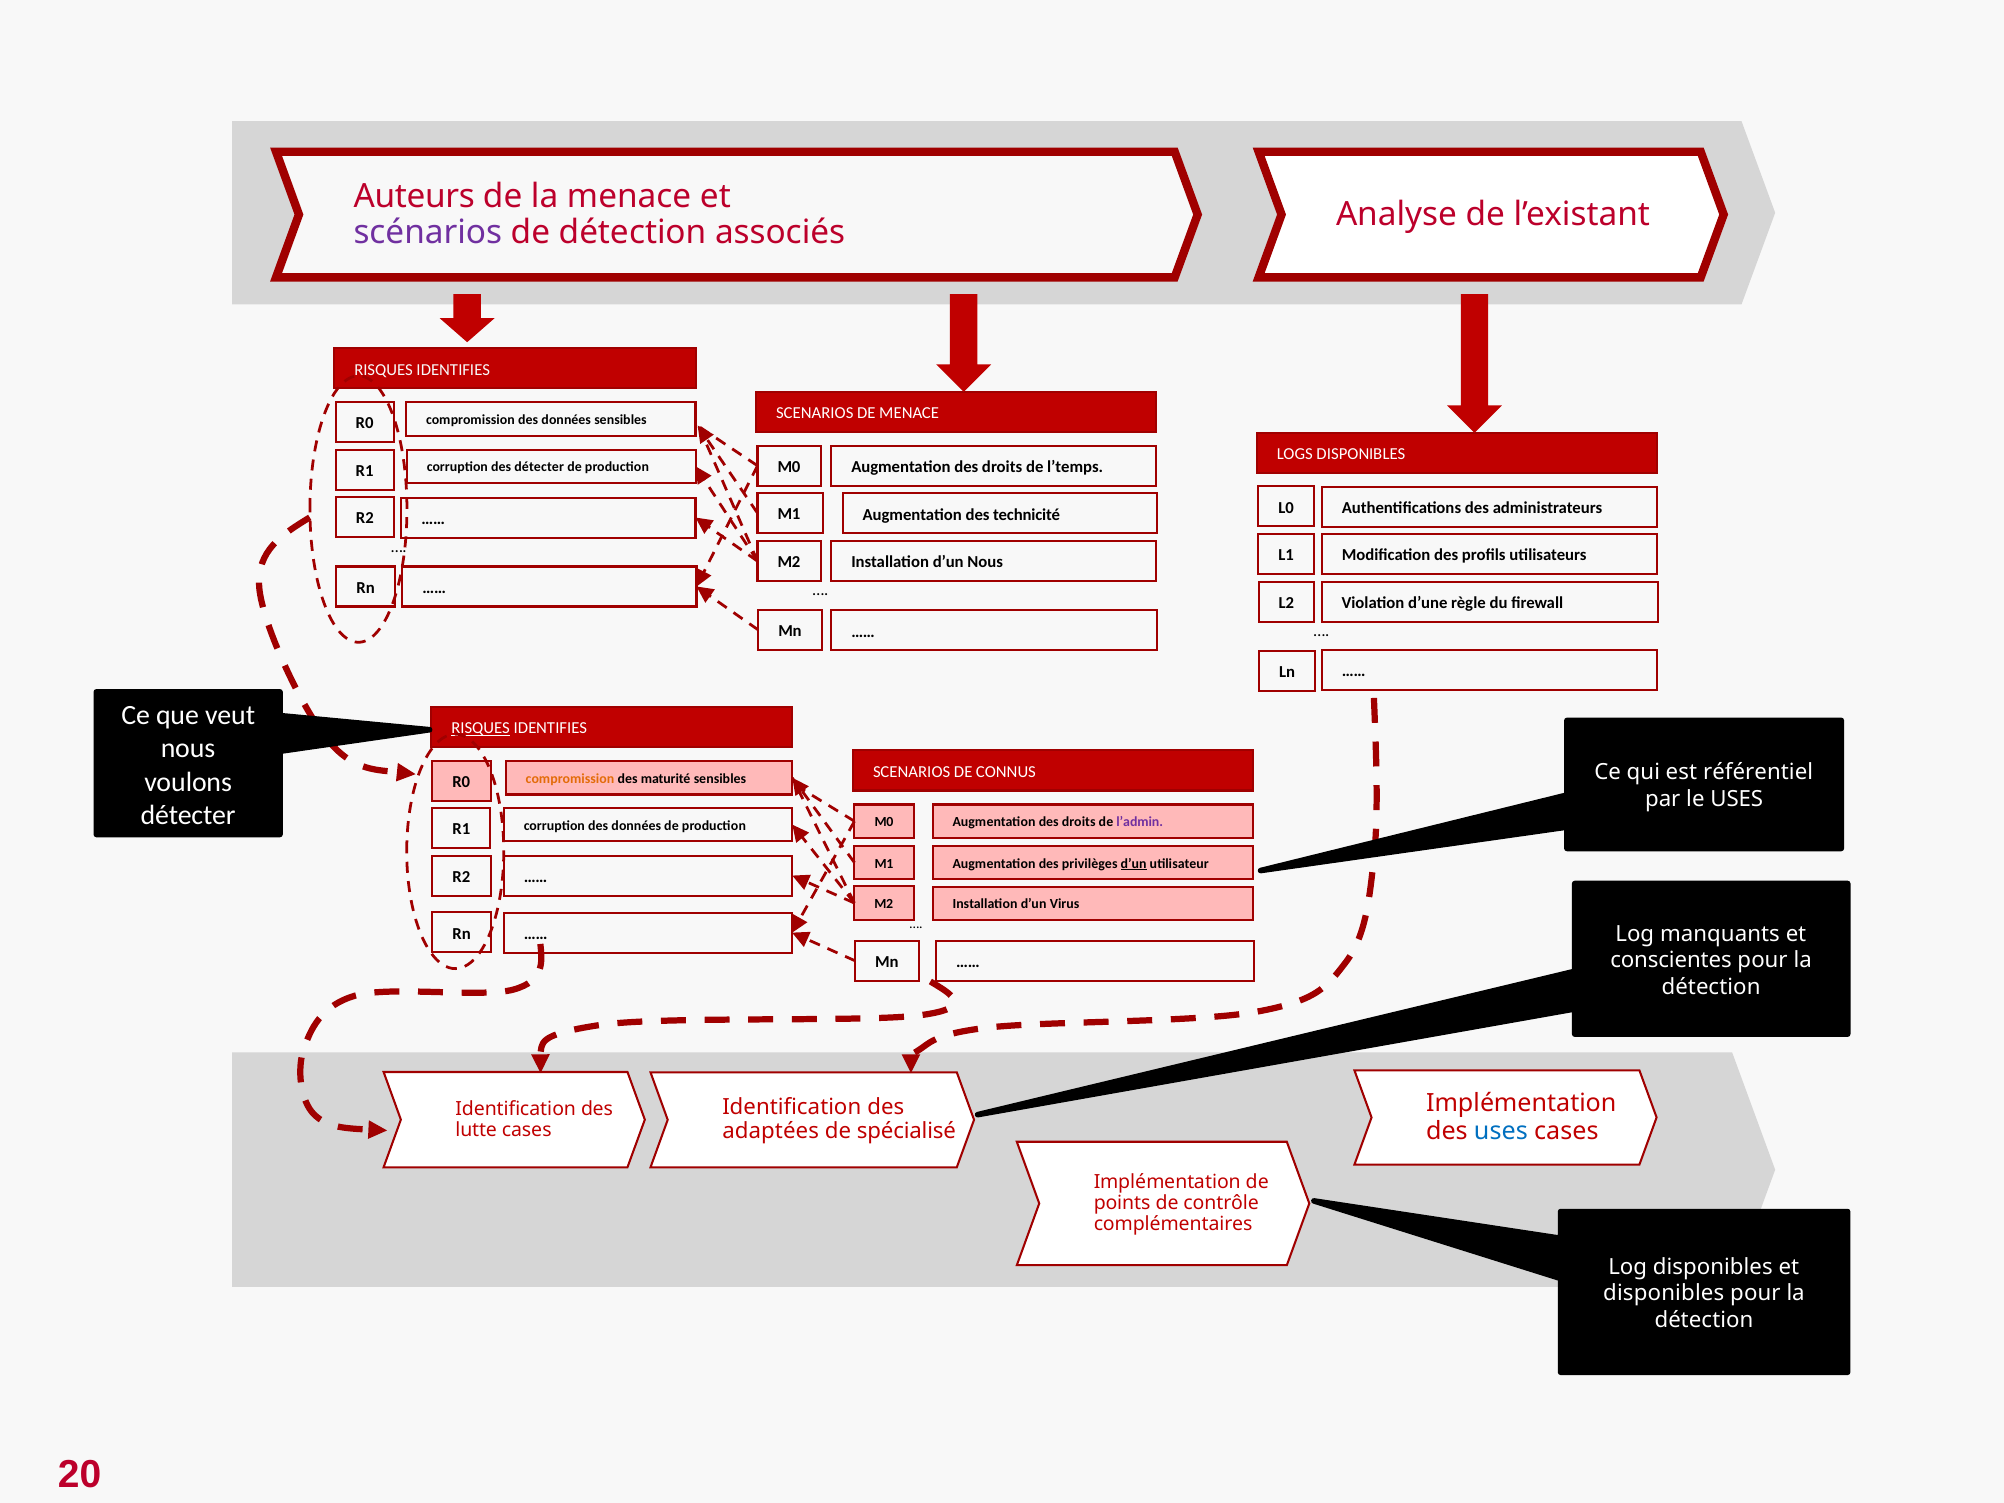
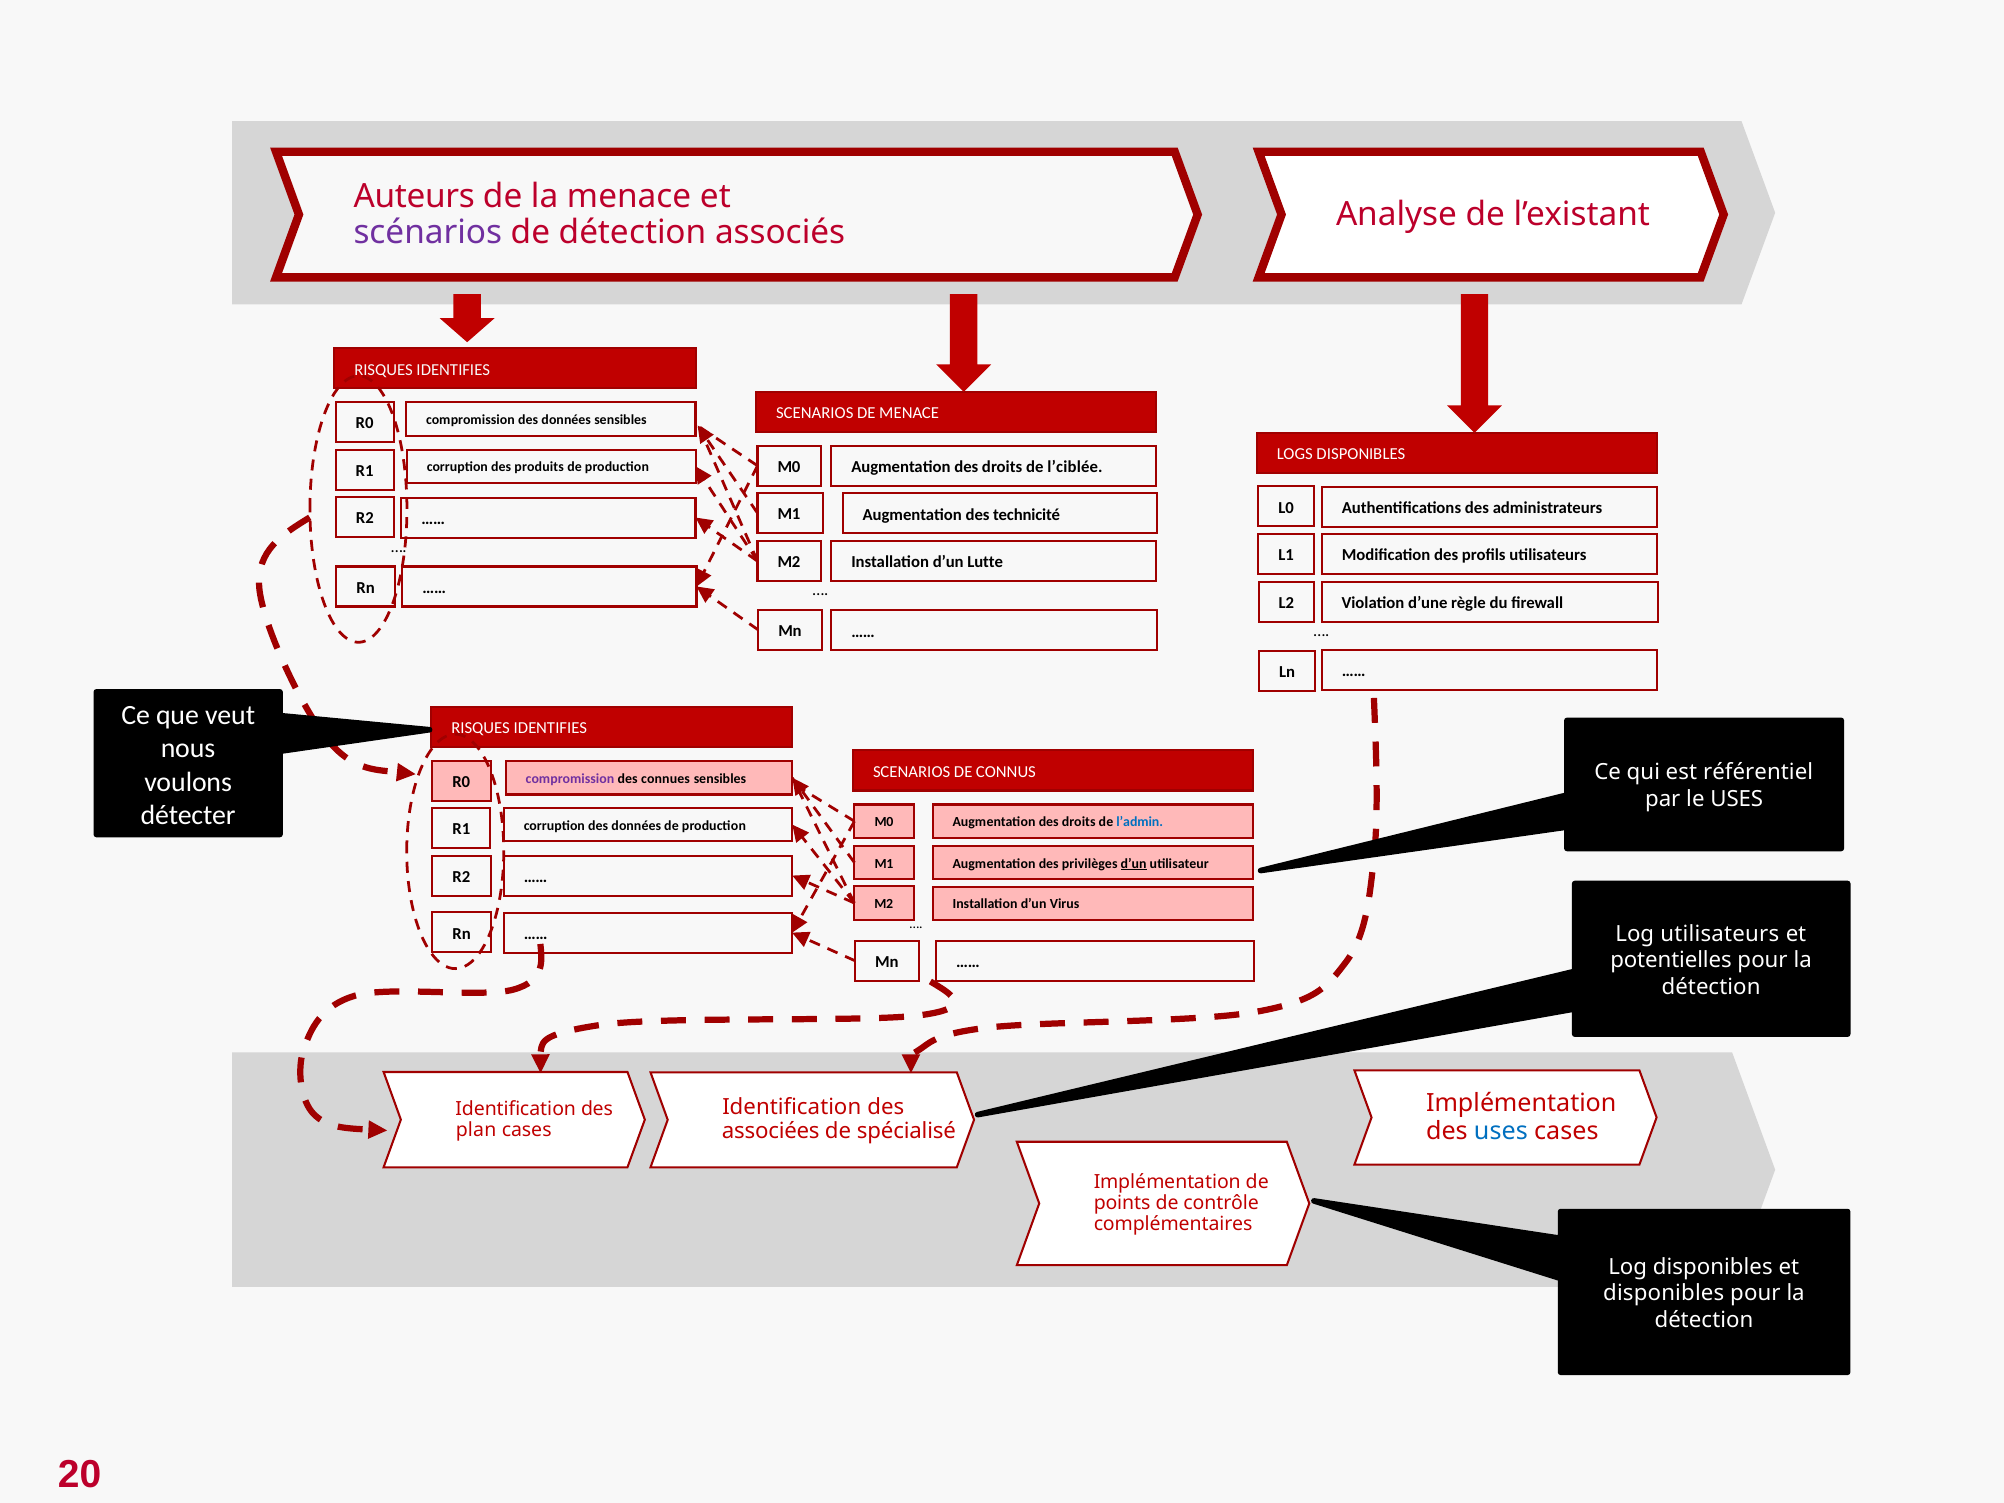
l’temps: l’temps -> l’ciblée
des détecter: détecter -> produits
d’un Nous: Nous -> Lutte
RISQUES at (481, 728) underline: present -> none
compromission at (570, 779) colour: orange -> purple
maturité: maturité -> connues
l’admin colour: purple -> blue
Log manquants: manquants -> utilisateurs
conscientes: conscientes -> potentielles
lutte: lutte -> plan
adaptées: adaptées -> associées
